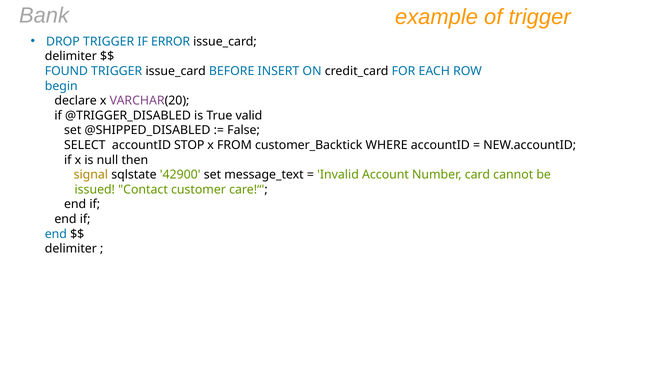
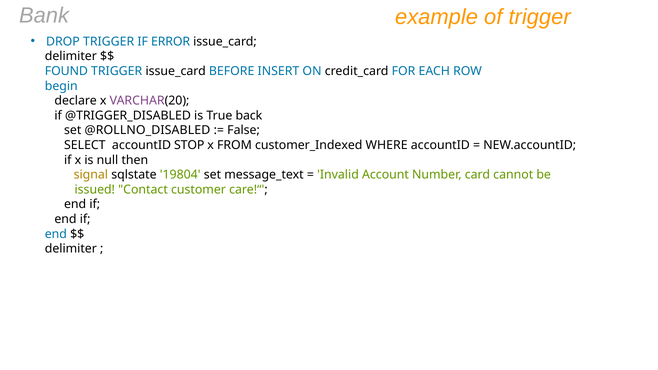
valid: valid -> back
@SHIPPED_DISABLED: @SHIPPED_DISABLED -> @ROLLNO_DISABLED
customer_Backtick: customer_Backtick -> customer_Indexed
42900: 42900 -> 19804
